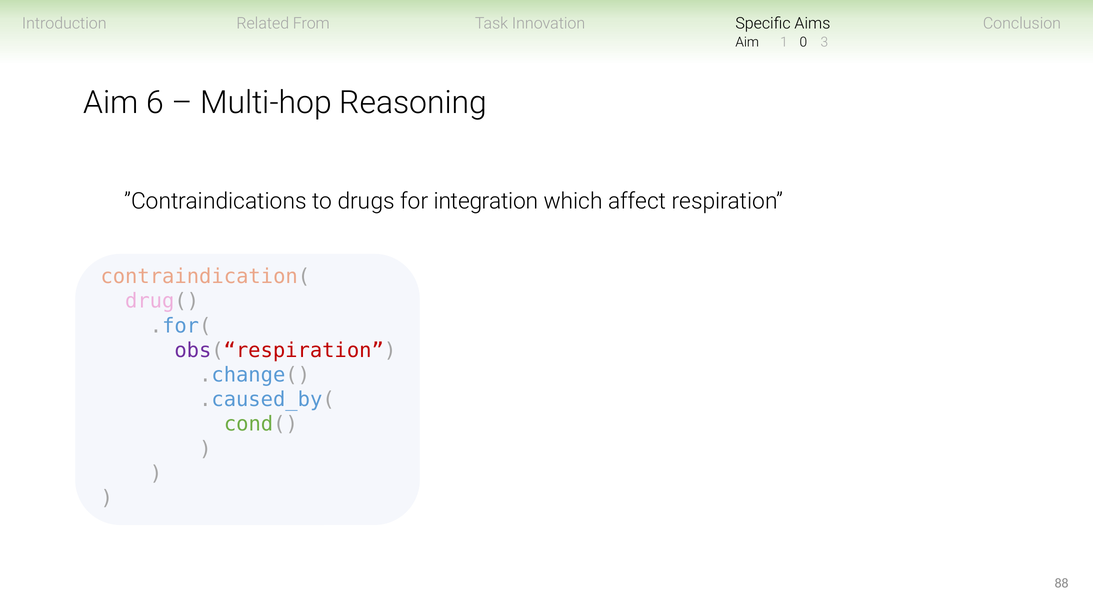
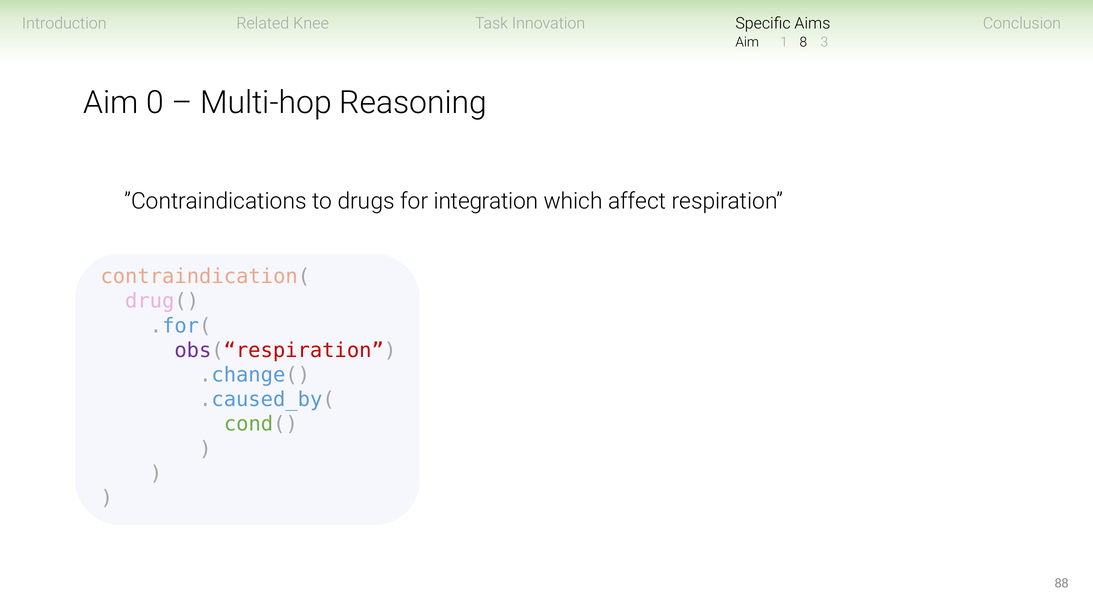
From: From -> Knee
0: 0 -> 8
6: 6 -> 0
